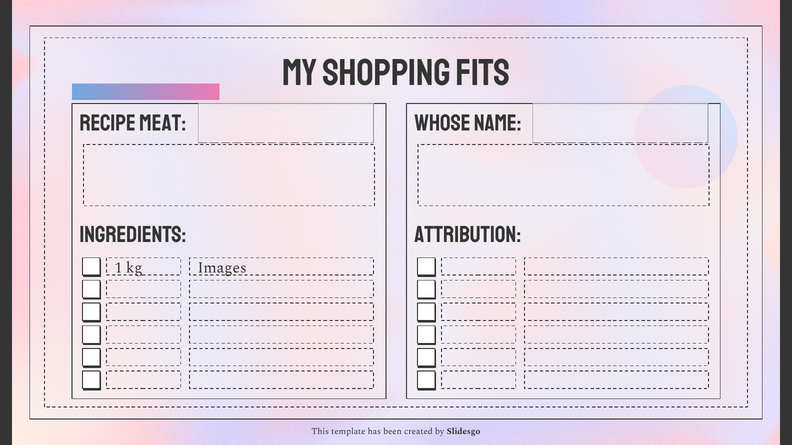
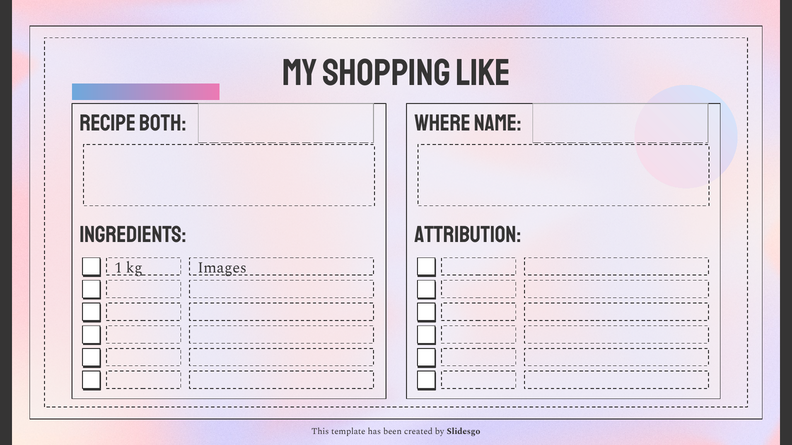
fits: fits -> like
meat: meat -> both
Whose: Whose -> Where
